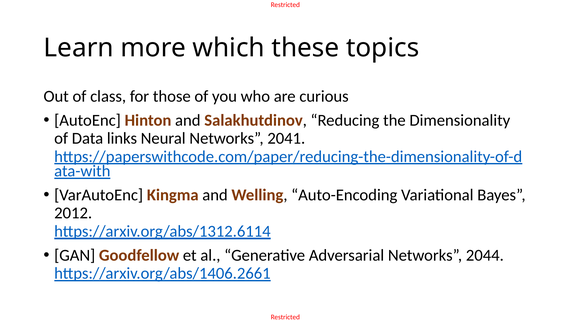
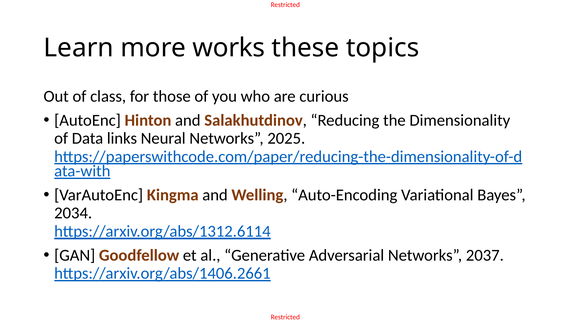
which: which -> works
2041: 2041 -> 2025
2012: 2012 -> 2034
2044: 2044 -> 2037
